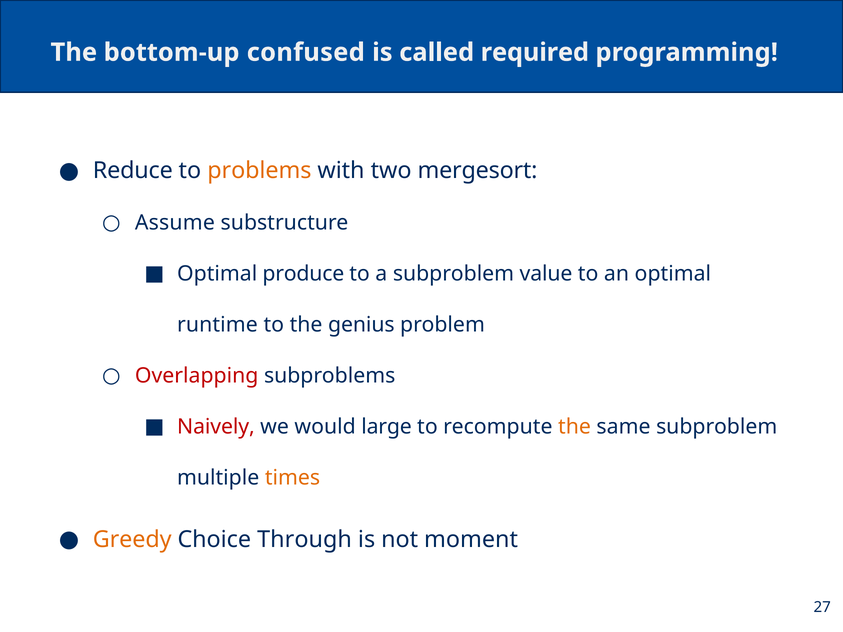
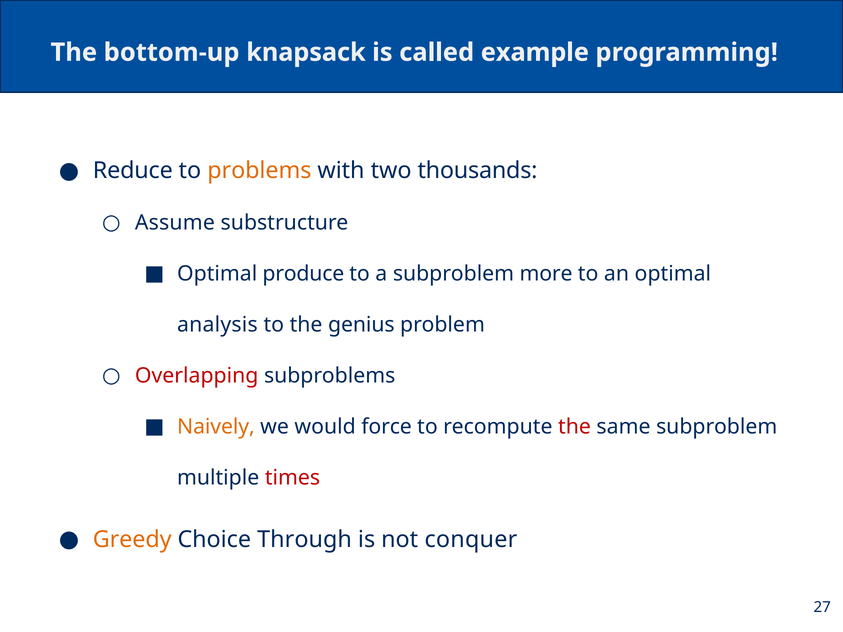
confused: confused -> knapsack
required: required -> example
mergesort: mergesort -> thousands
value: value -> more
runtime: runtime -> analysis
Naively colour: red -> orange
large: large -> force
the at (574, 427) colour: orange -> red
times colour: orange -> red
moment: moment -> conquer
